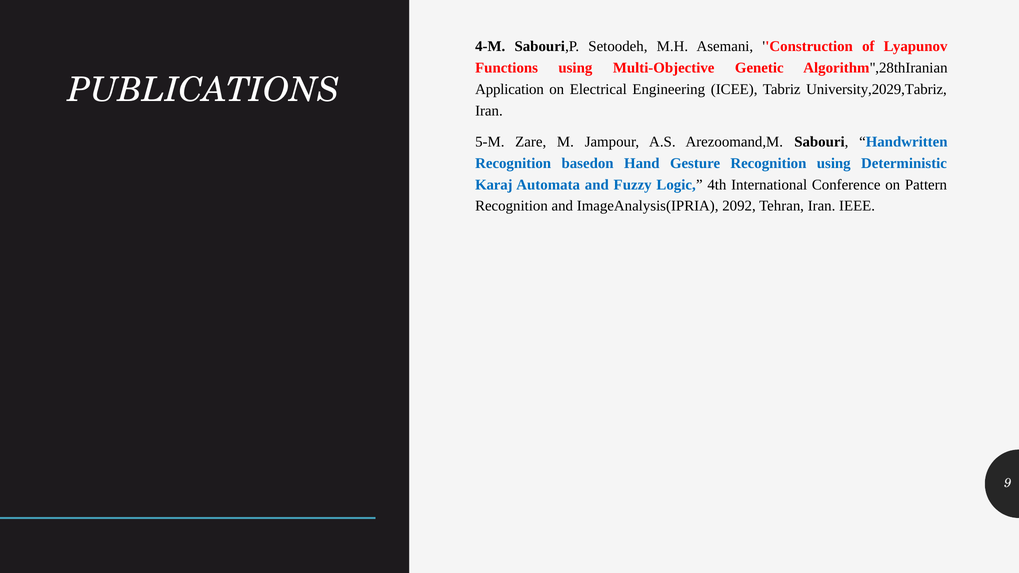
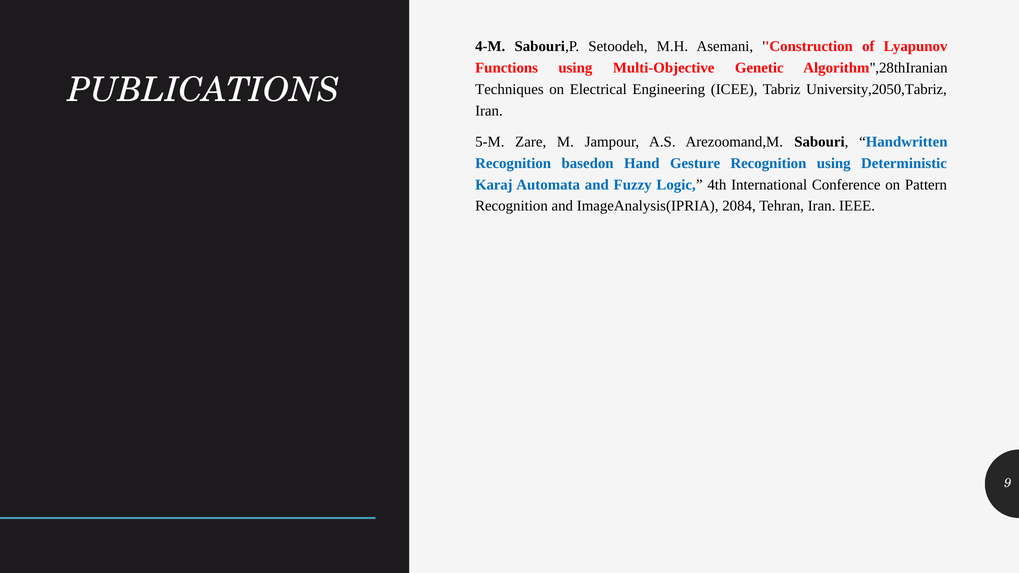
Application: Application -> Techniques
University,2029,Tabriz: University,2029,Tabriz -> University,2050,Tabriz
2092: 2092 -> 2084
